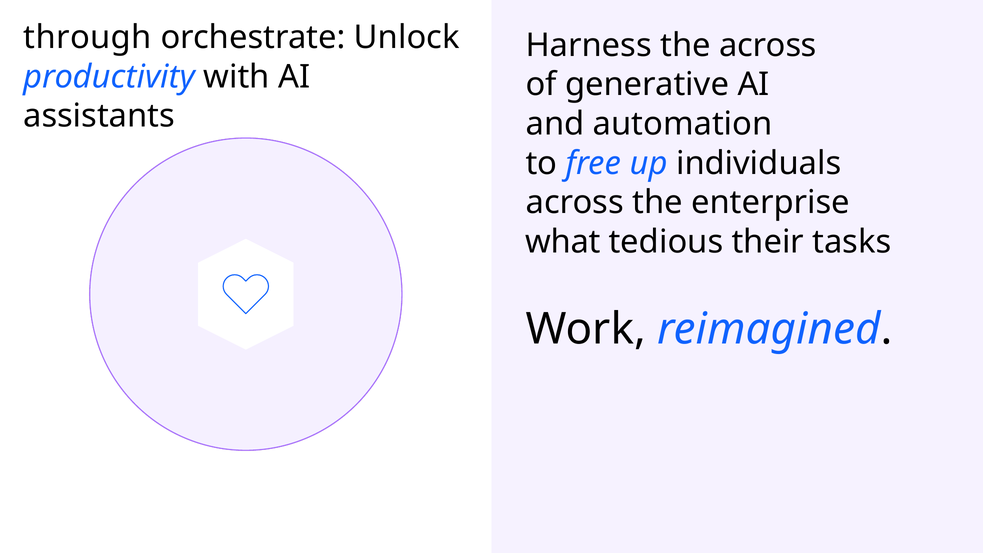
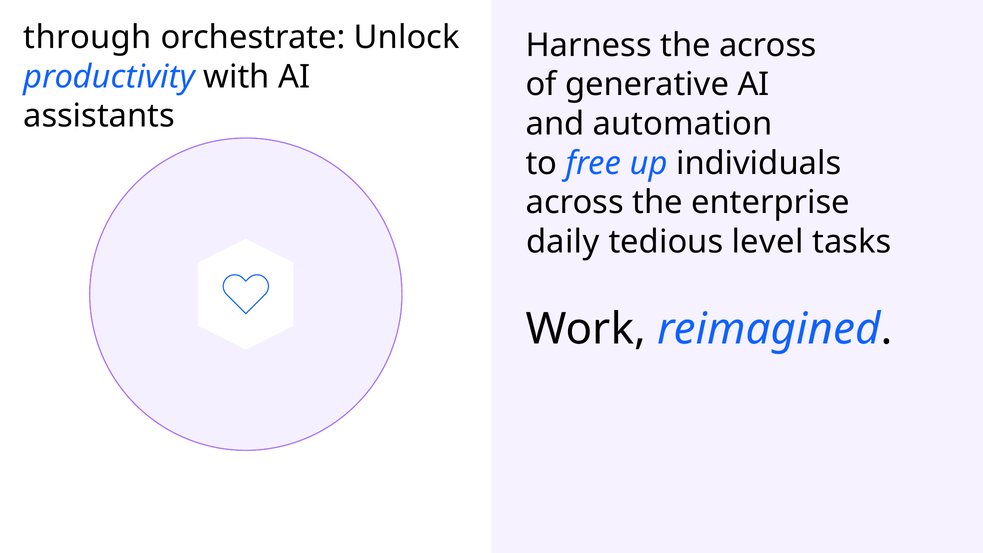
what at (563, 242): what -> daily
tedious their: their -> level
